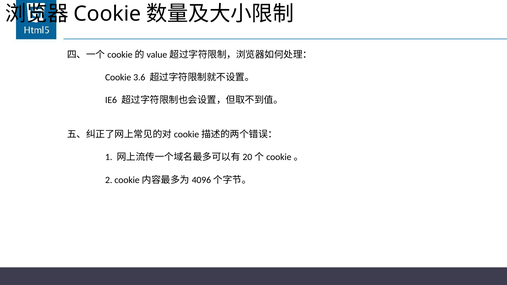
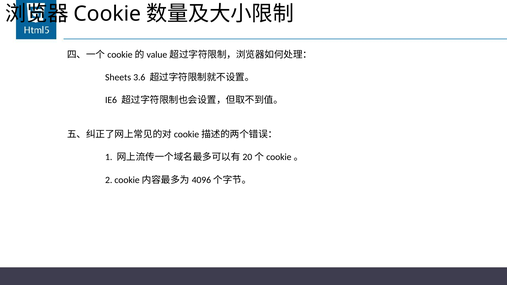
Cookie at (118, 77): Cookie -> Sheets
